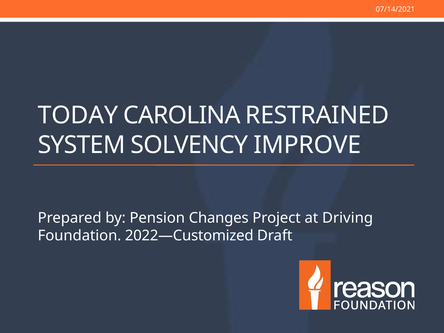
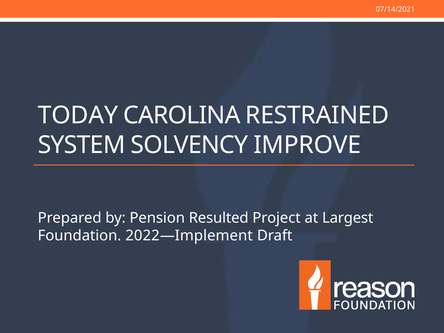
Changes: Changes -> Resulted
Driving: Driving -> Largest
2022—Customized: 2022—Customized -> 2022—Implement
